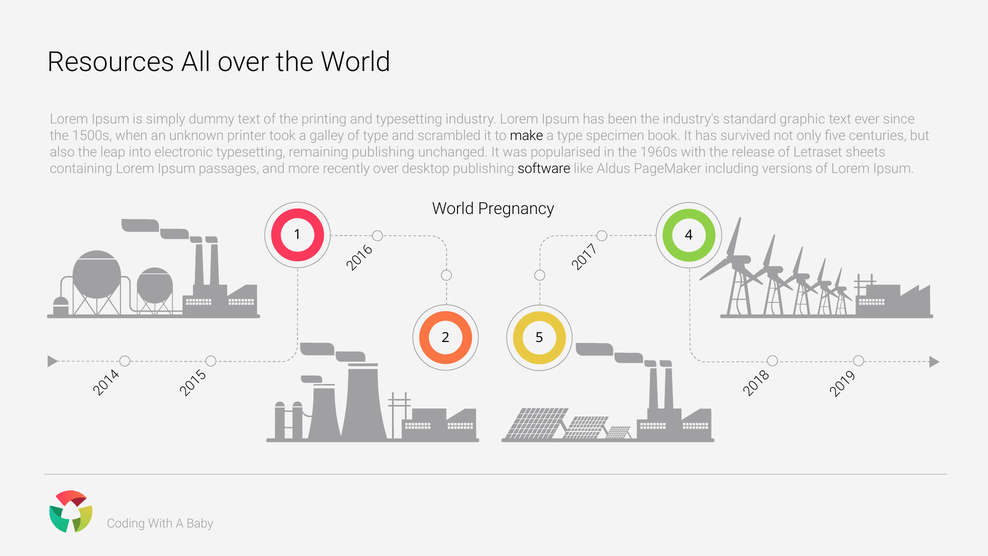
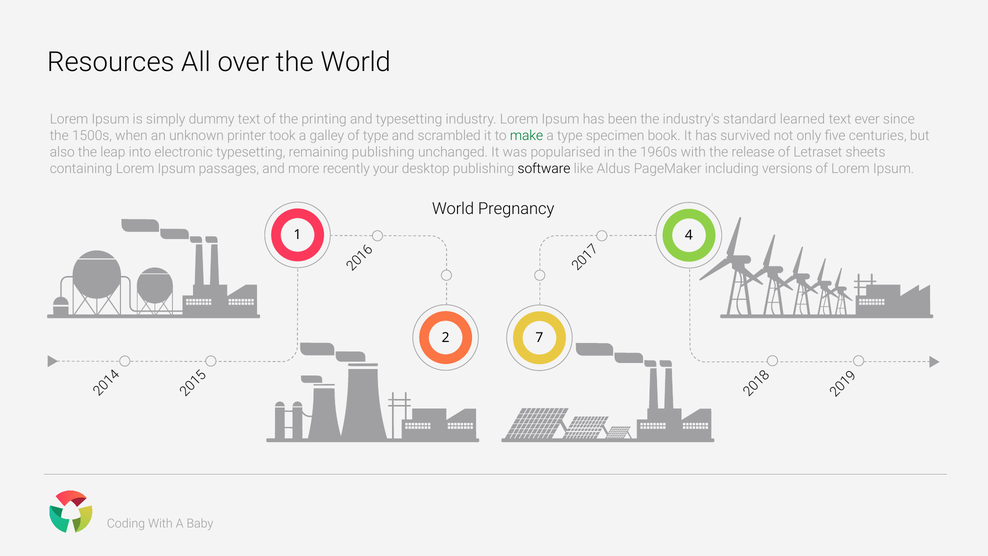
graphic: graphic -> learned
make colour: black -> green
recently over: over -> your
2 5: 5 -> 7
